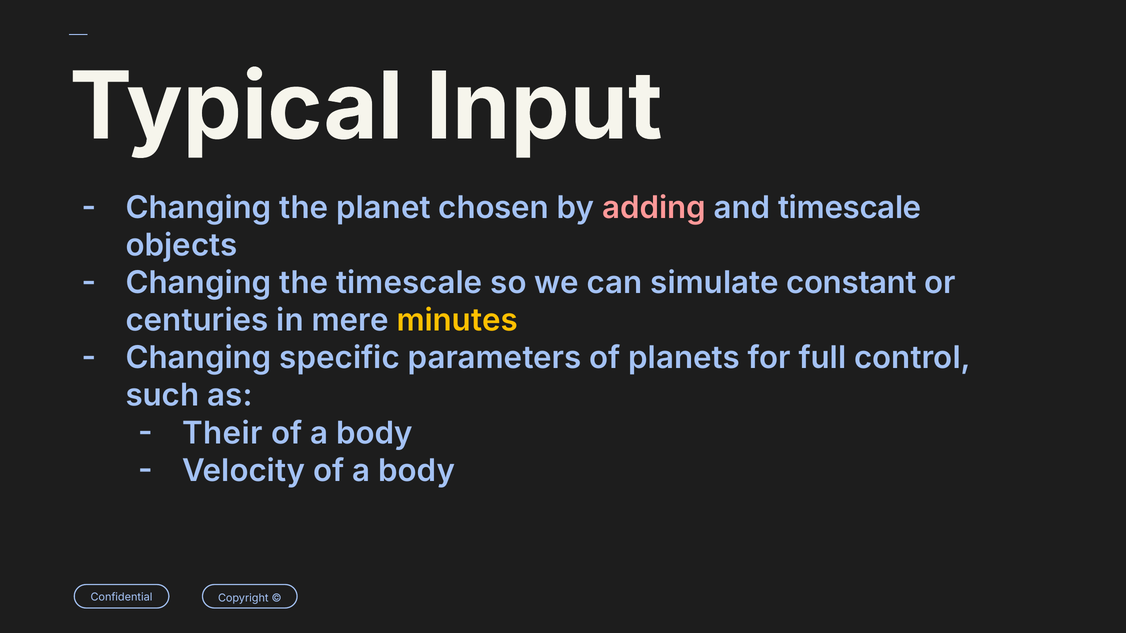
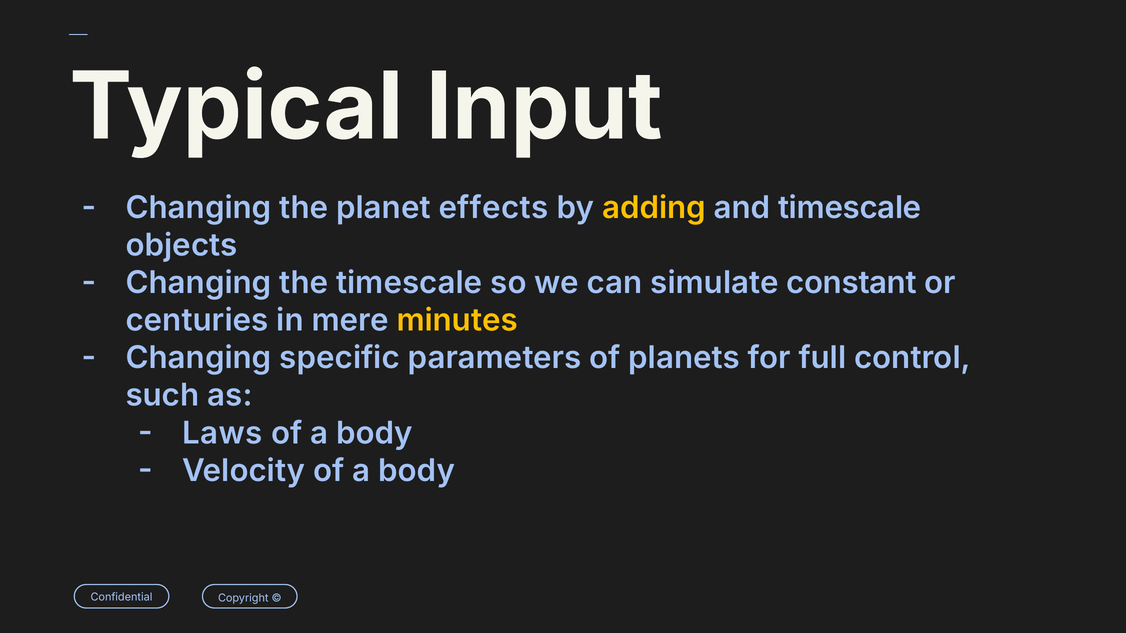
chosen: chosen -> effects
adding colour: pink -> yellow
Their: Their -> Laws
